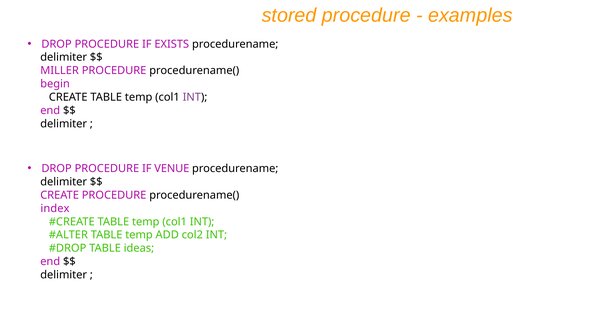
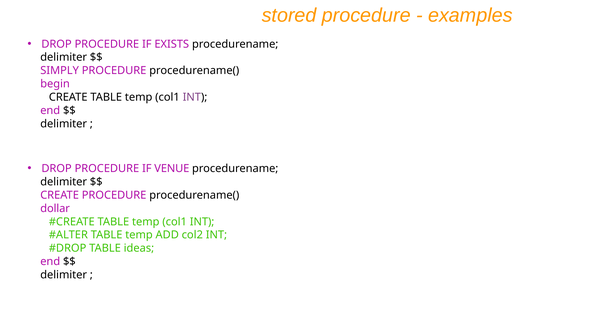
MILLER: MILLER -> SIMPLY
index: index -> dollar
